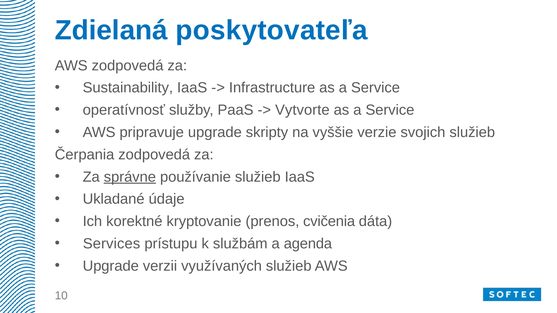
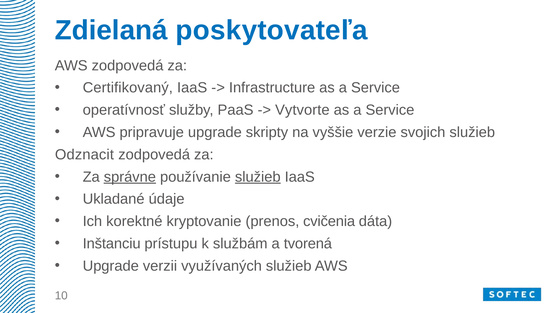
Sustainability: Sustainability -> Certifikovaný
Čerpania: Čerpania -> Odznacit
služieb at (258, 177) underline: none -> present
Services: Services -> Inštanciu
agenda: agenda -> tvorená
